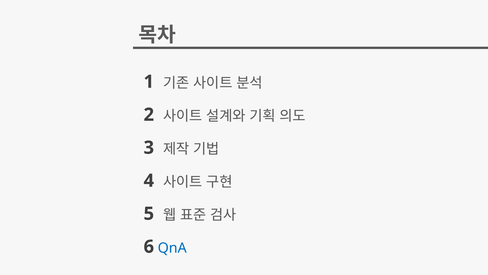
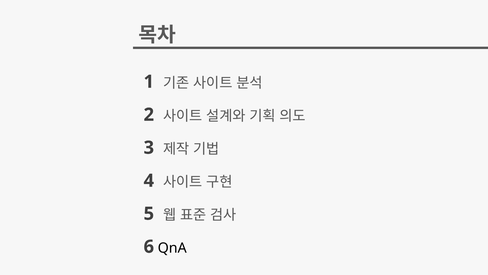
QnA colour: blue -> black
